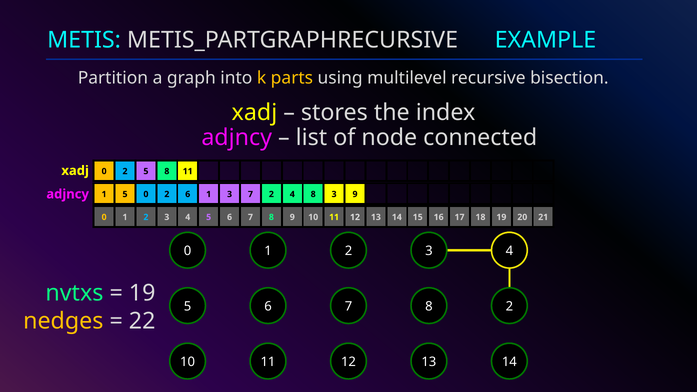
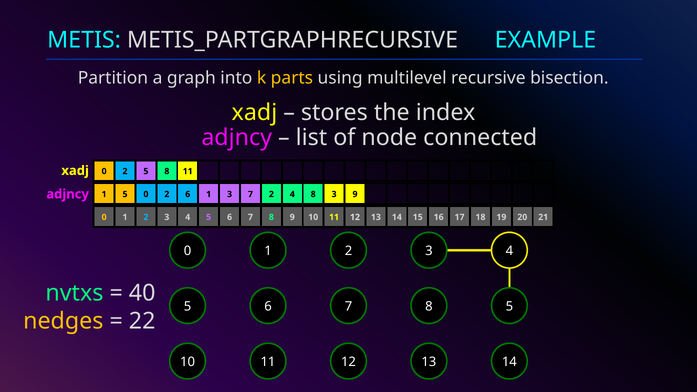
19 at (142, 293): 19 -> 40
8 2: 2 -> 5
